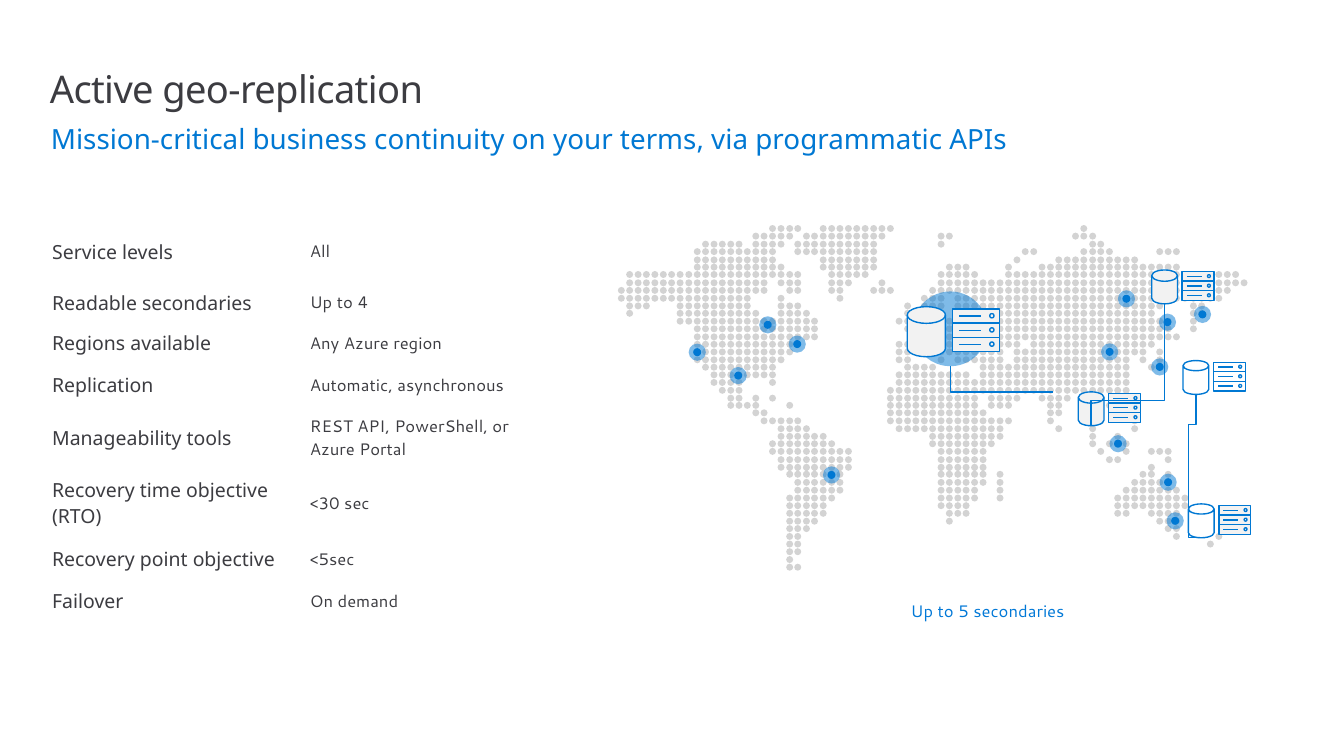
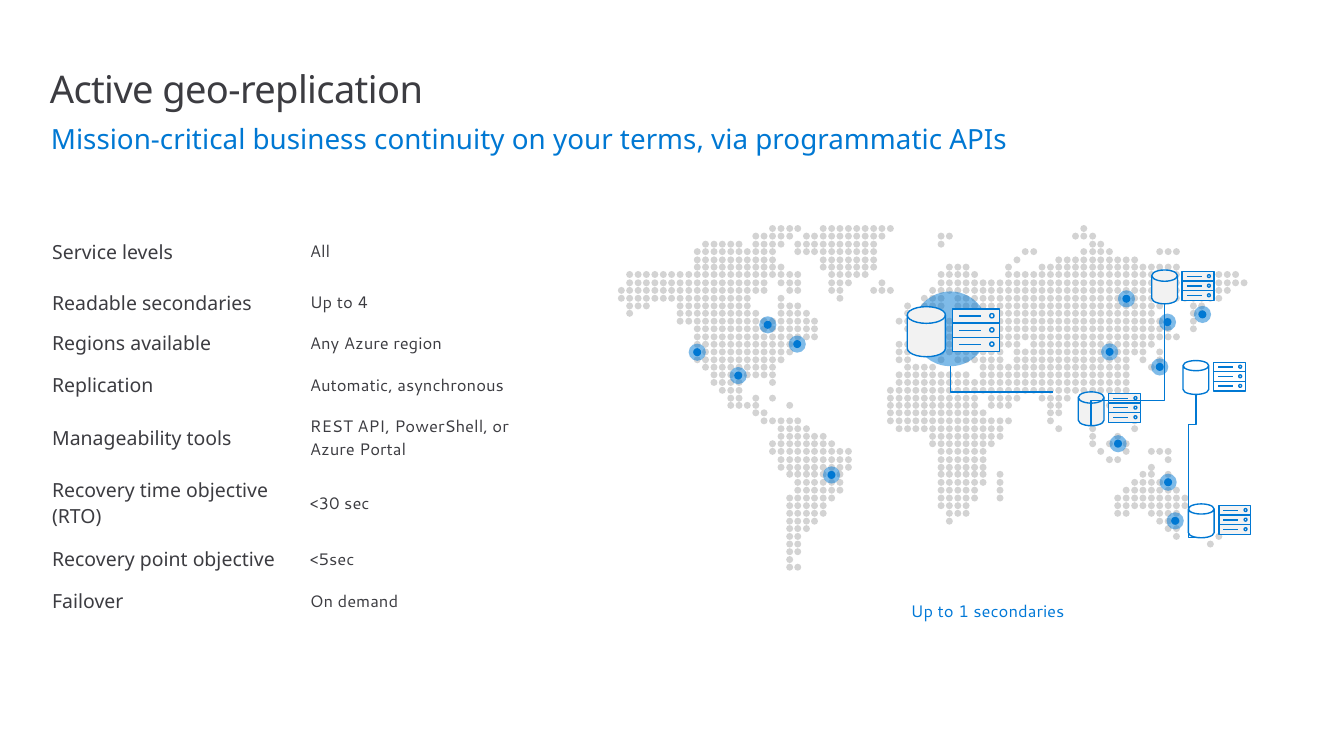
5: 5 -> 1
